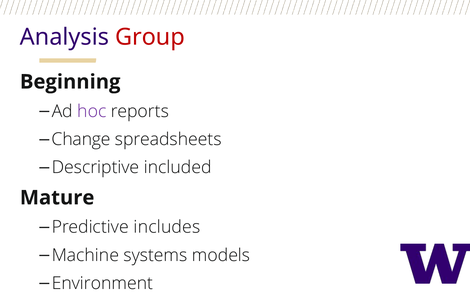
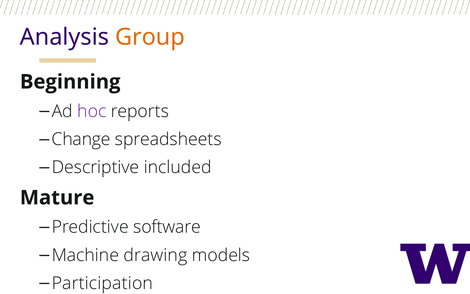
Group colour: red -> orange
includes: includes -> software
systems: systems -> drawing
Environment: Environment -> Participation
